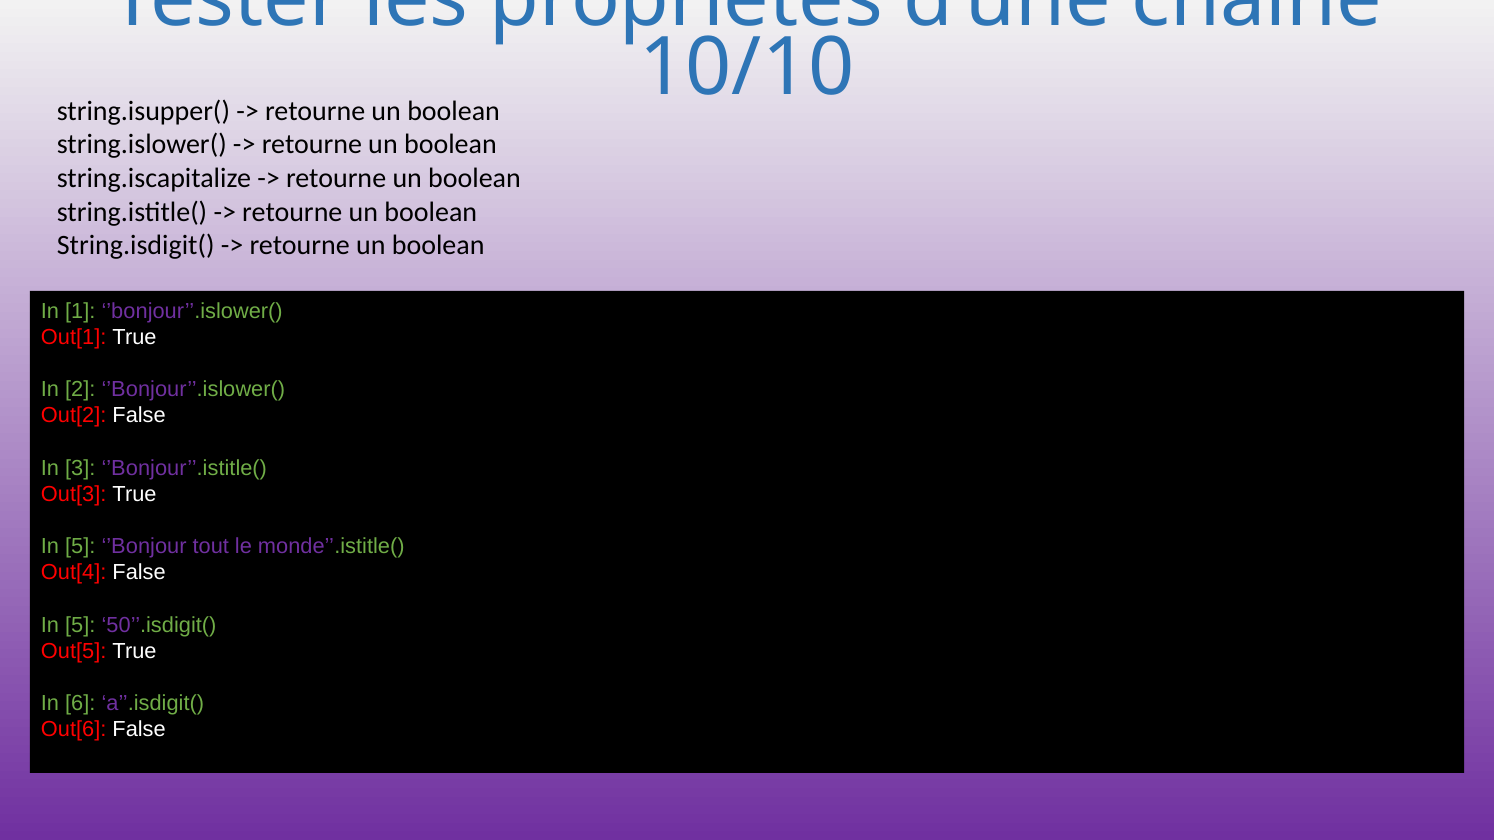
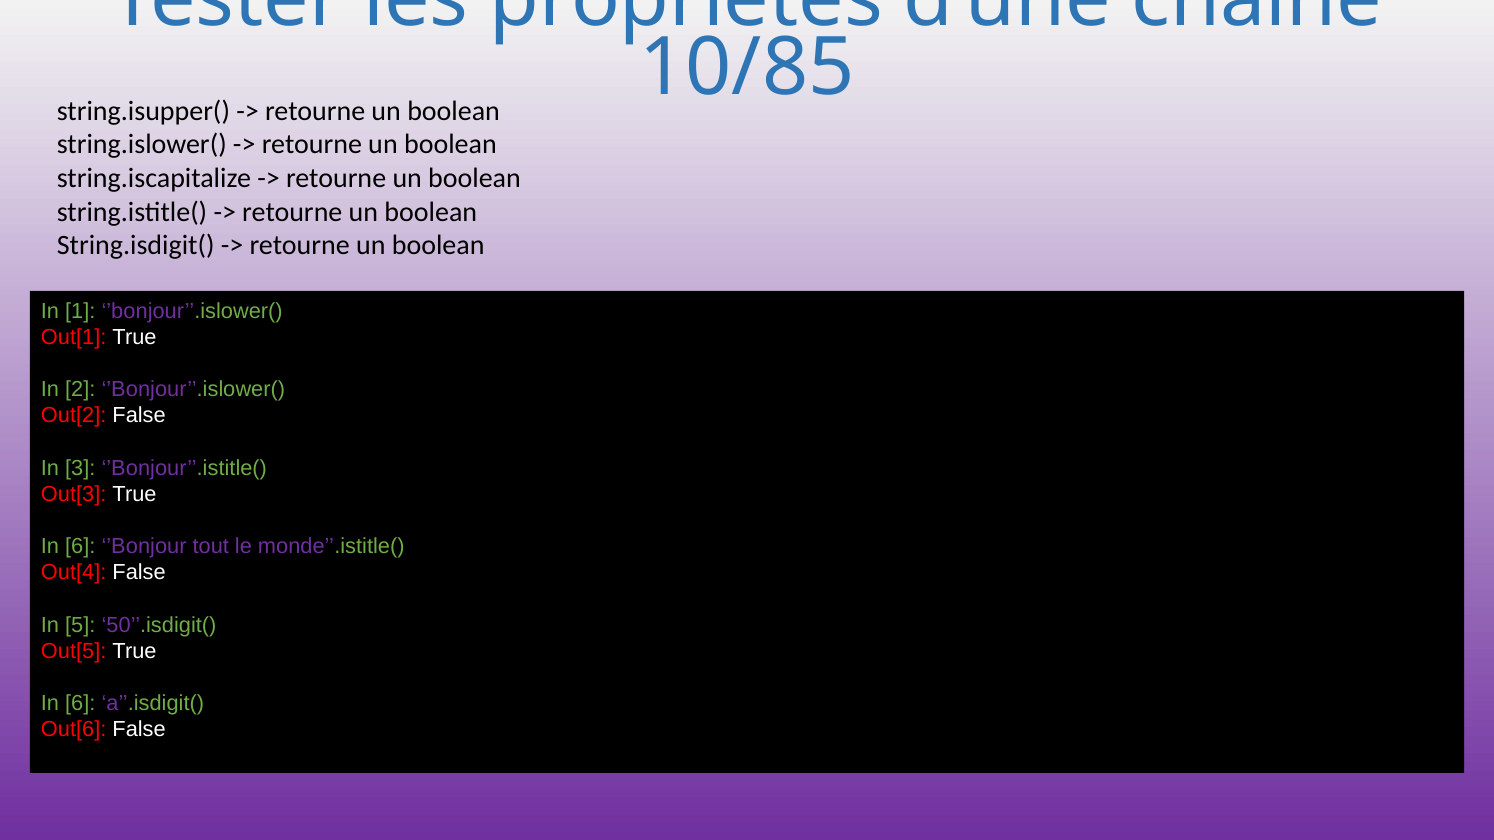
10/10: 10/10 -> 10/85
5 at (80, 547): 5 -> 6
